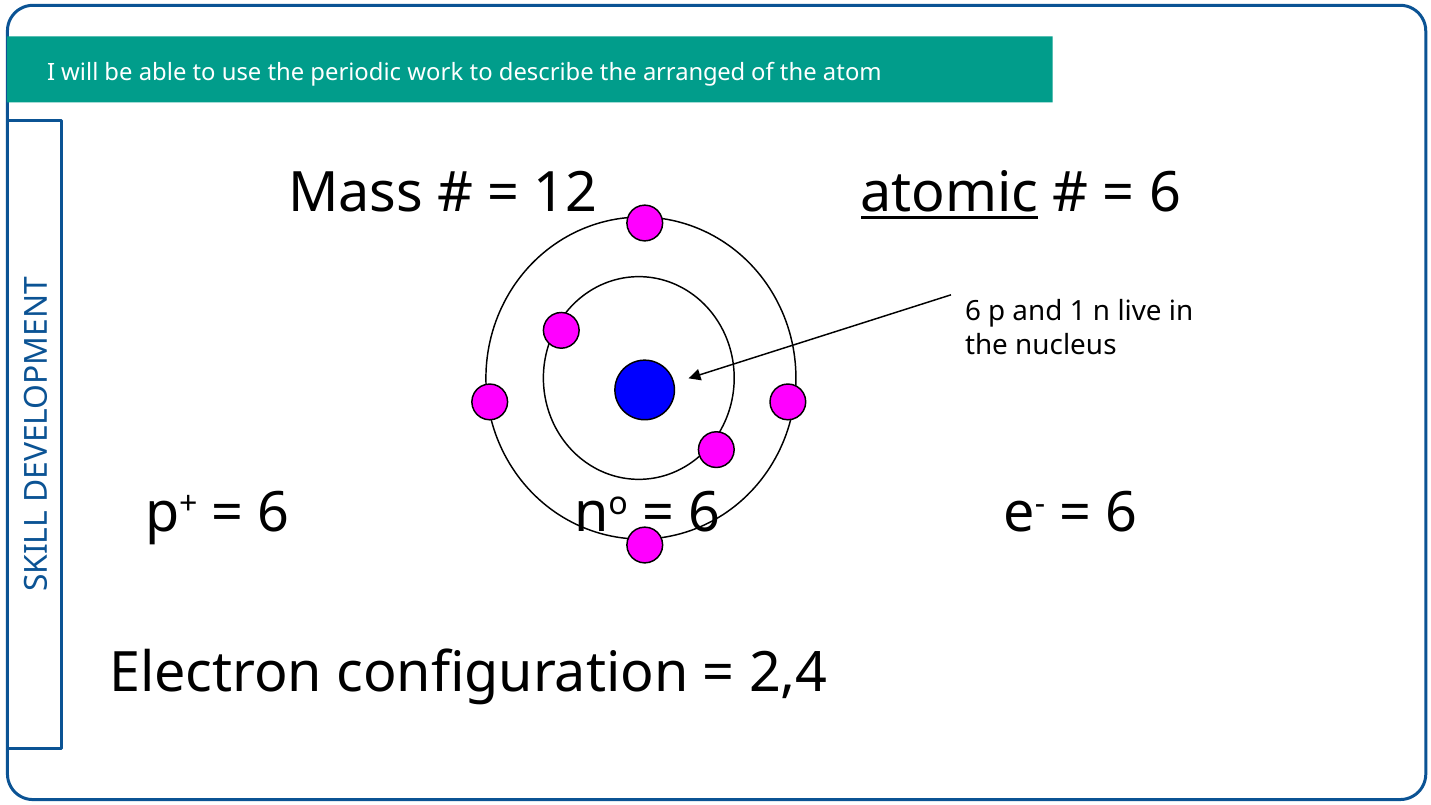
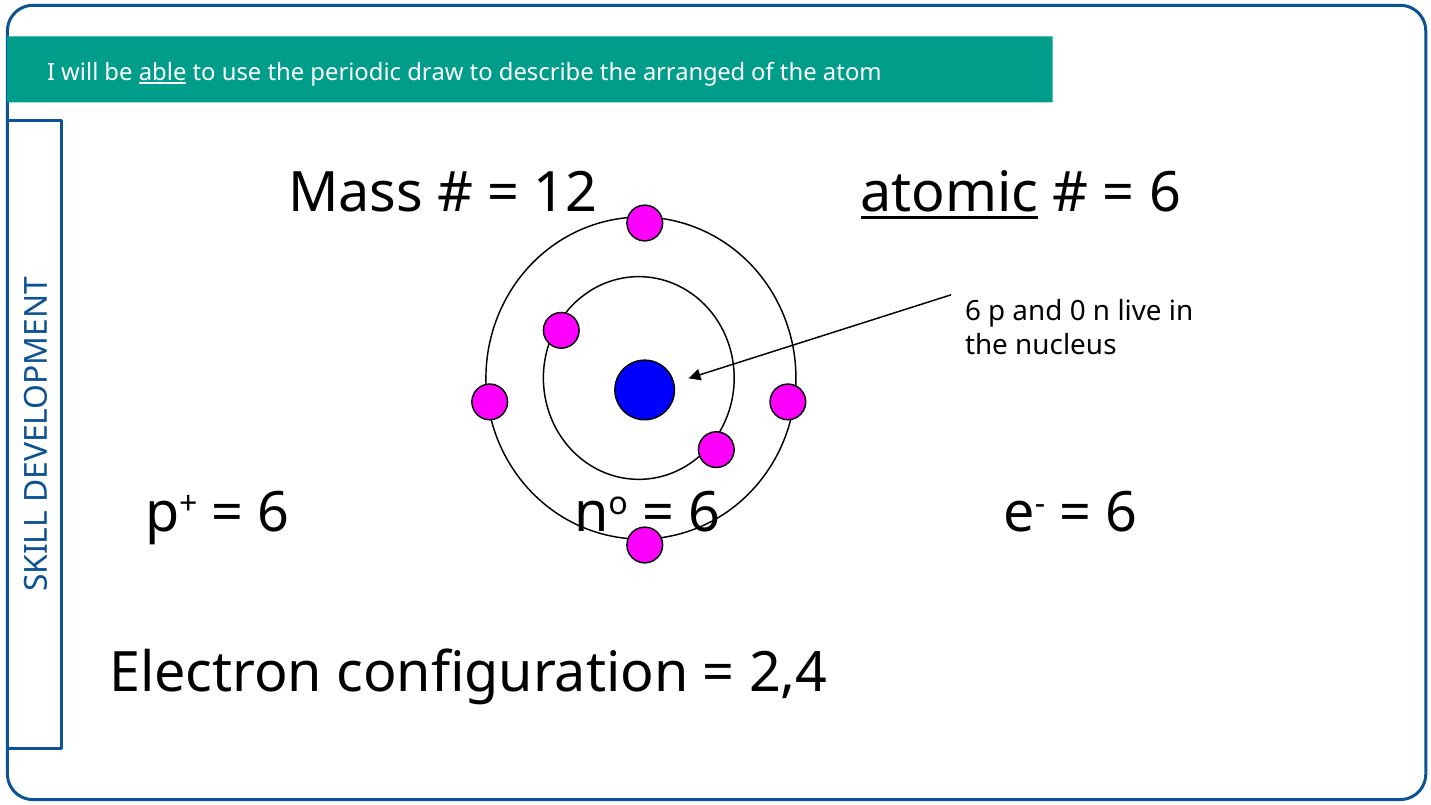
able underline: none -> present
work: work -> draw
1: 1 -> 0
